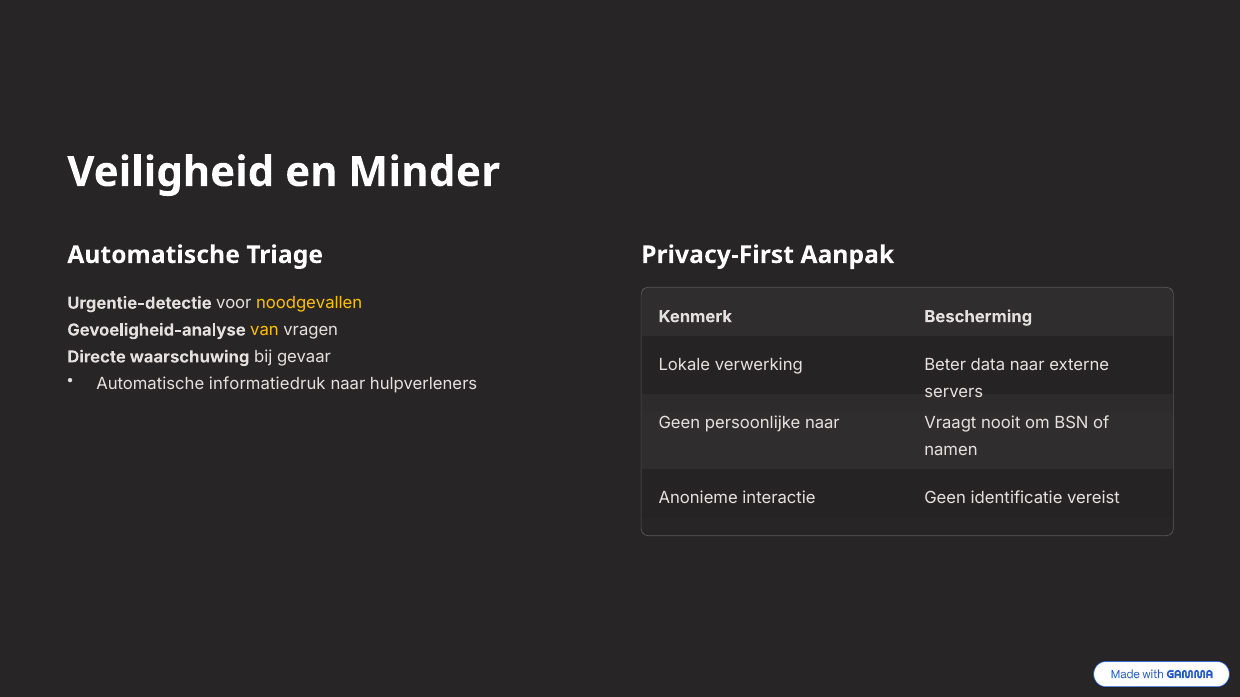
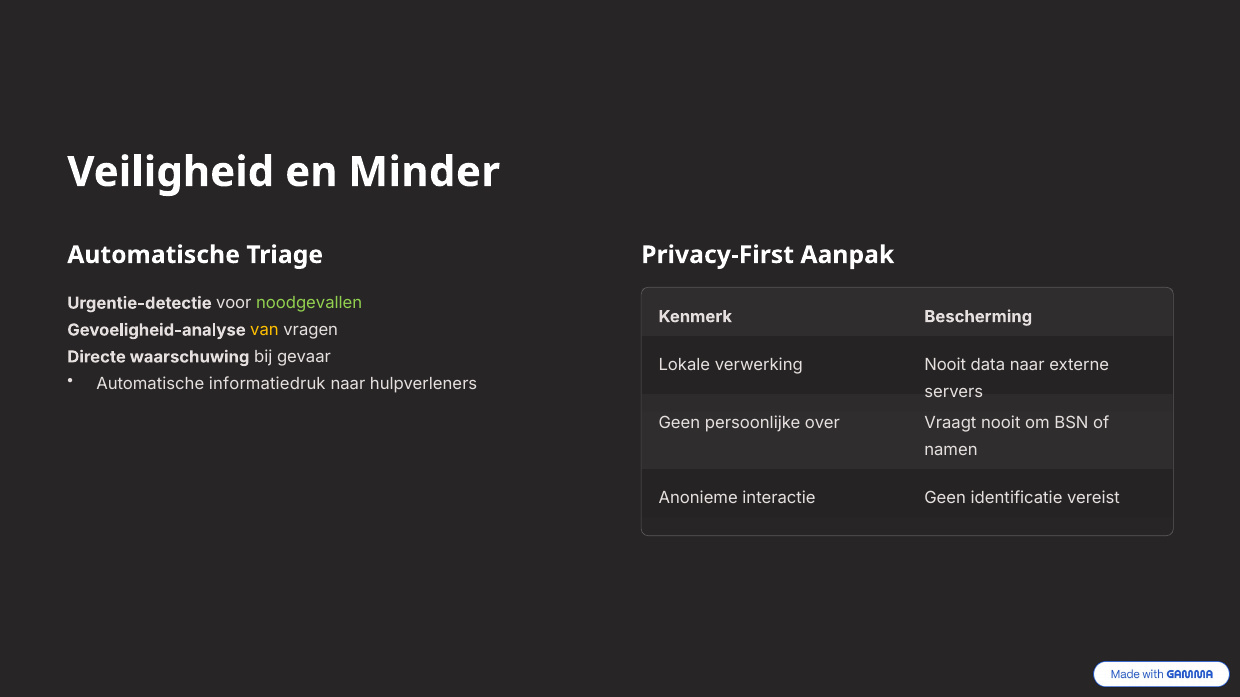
noodgevallen colour: yellow -> light green
verwerking Beter: Beter -> Nooit
persoonlijke naar: naar -> over
